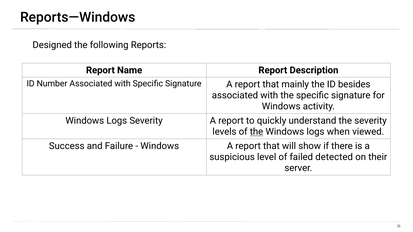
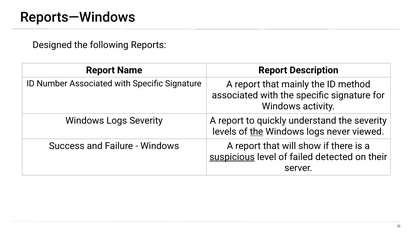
besides: besides -> method
when: when -> never
suspicious underline: none -> present
